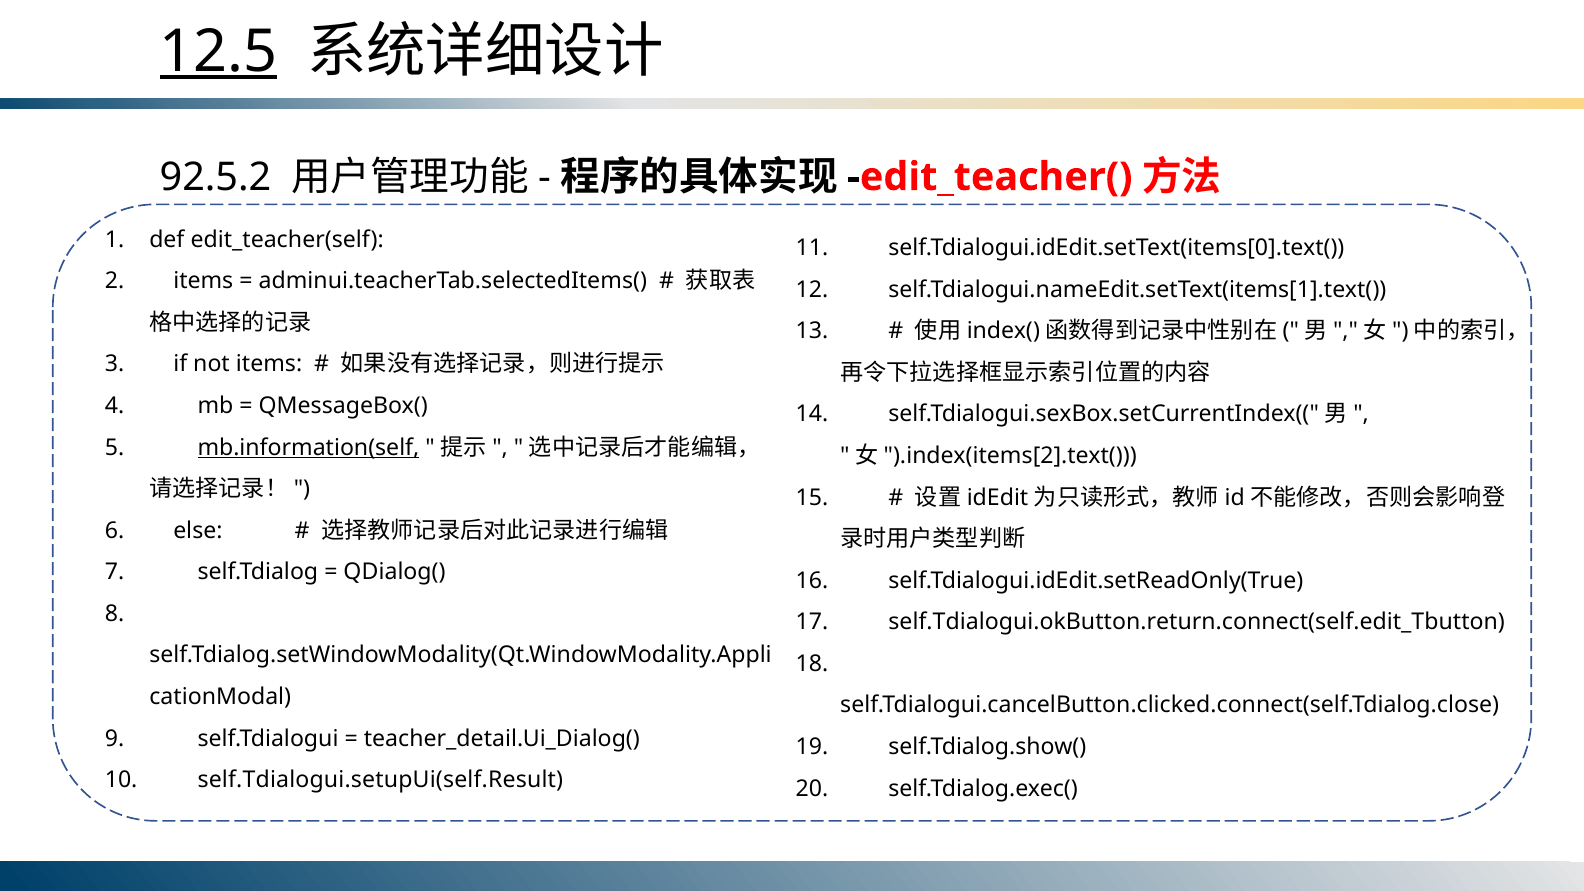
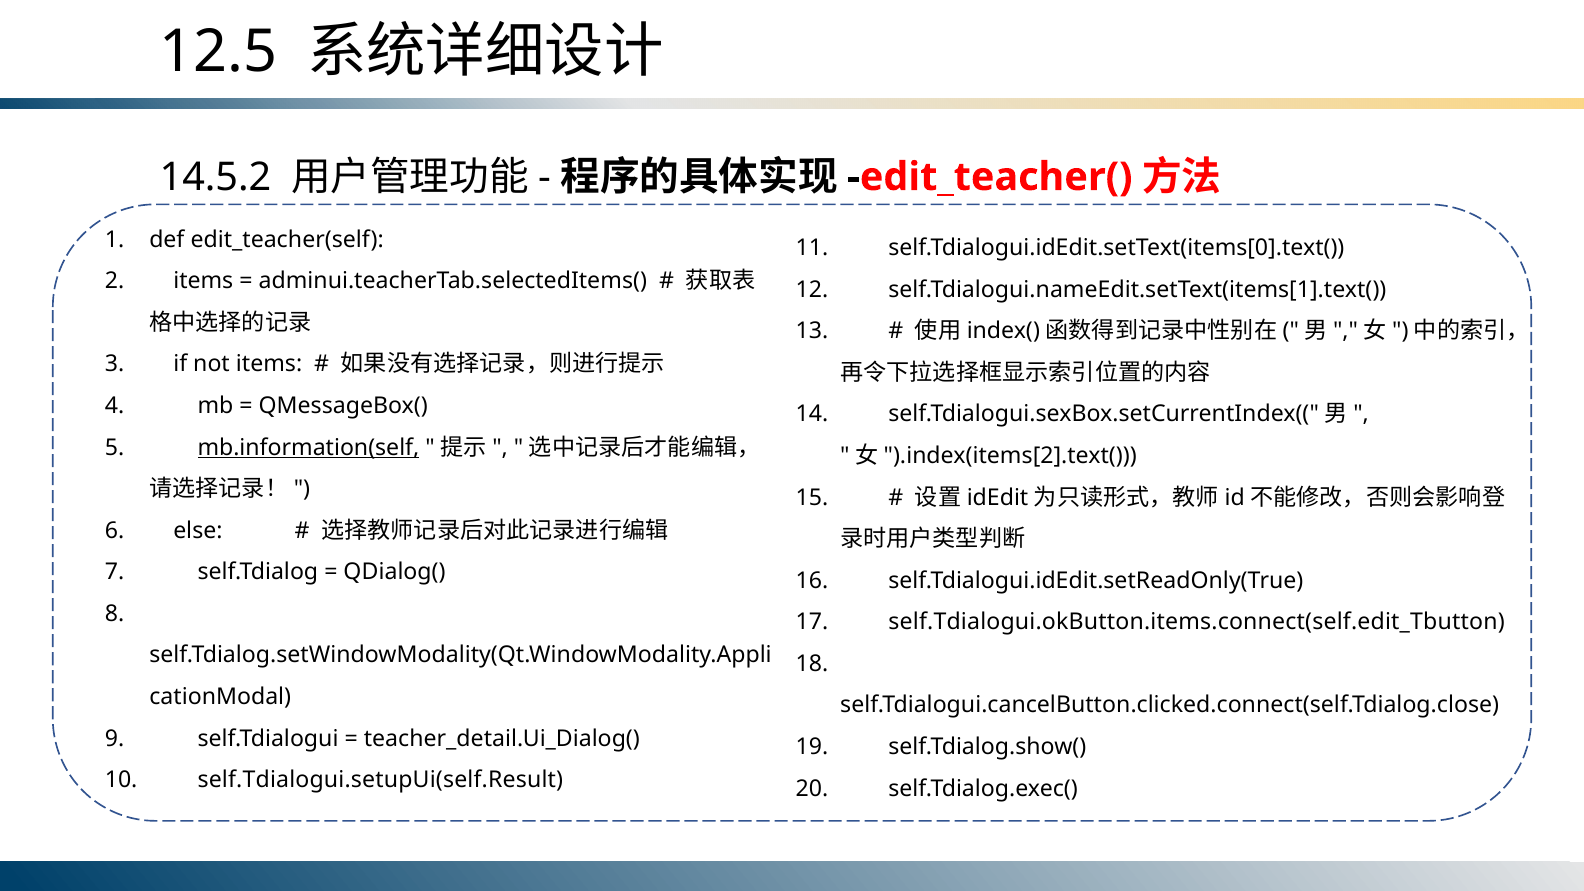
12.5 underline: present -> none
92.5.2: 92.5.2 -> 14.5.2
self.Tdialogui.okButton.return.connect(self.edit_Tbutton: self.Tdialogui.okButton.return.connect(self.edit_Tbutton -> self.Tdialogui.okButton.items.connect(self.edit_Tbutton
